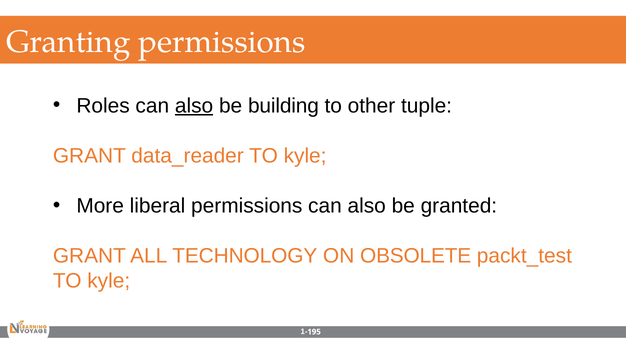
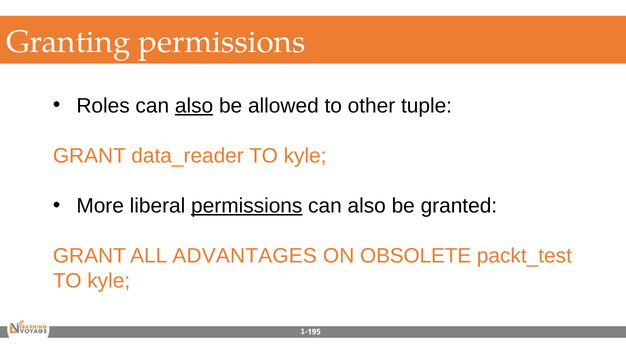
building: building -> allowed
permissions at (247, 206) underline: none -> present
TECHNOLOGY: TECHNOLOGY -> ADVANTAGES
